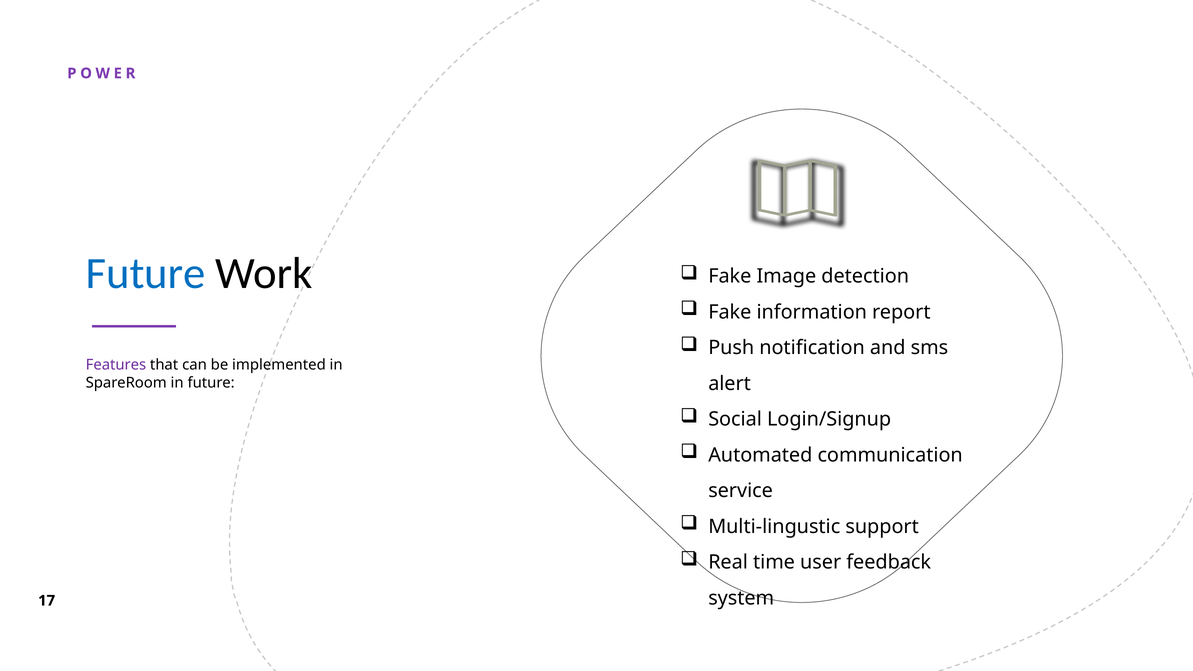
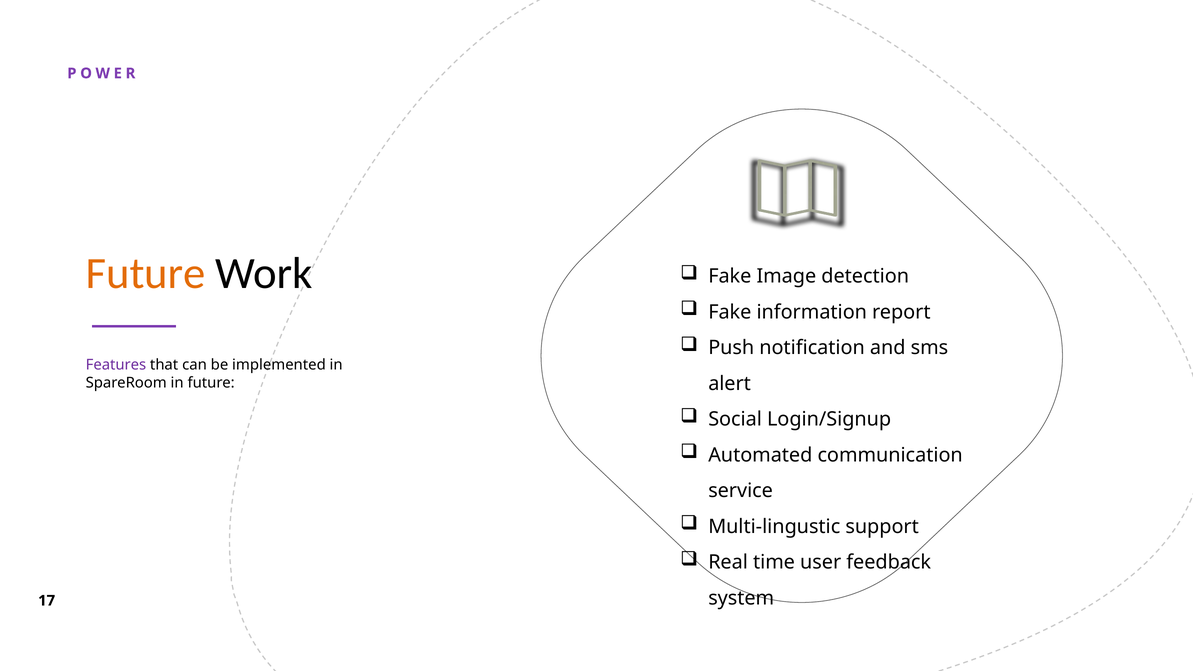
Future at (146, 274) colour: blue -> orange
